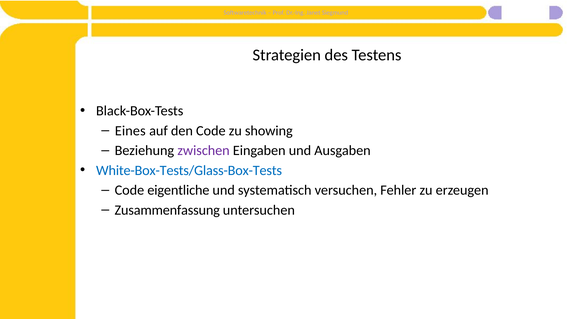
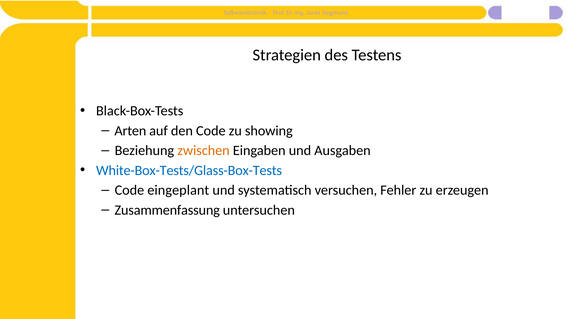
Eines: Eines -> Arten
zwischen colour: purple -> orange
eigentliche: eigentliche -> eingeplant
